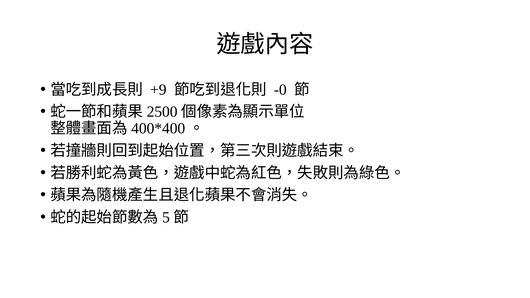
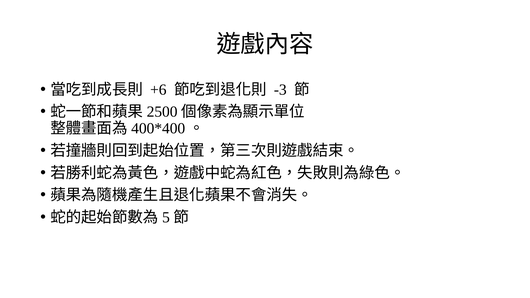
+9: +9 -> +6
-0: -0 -> -3
